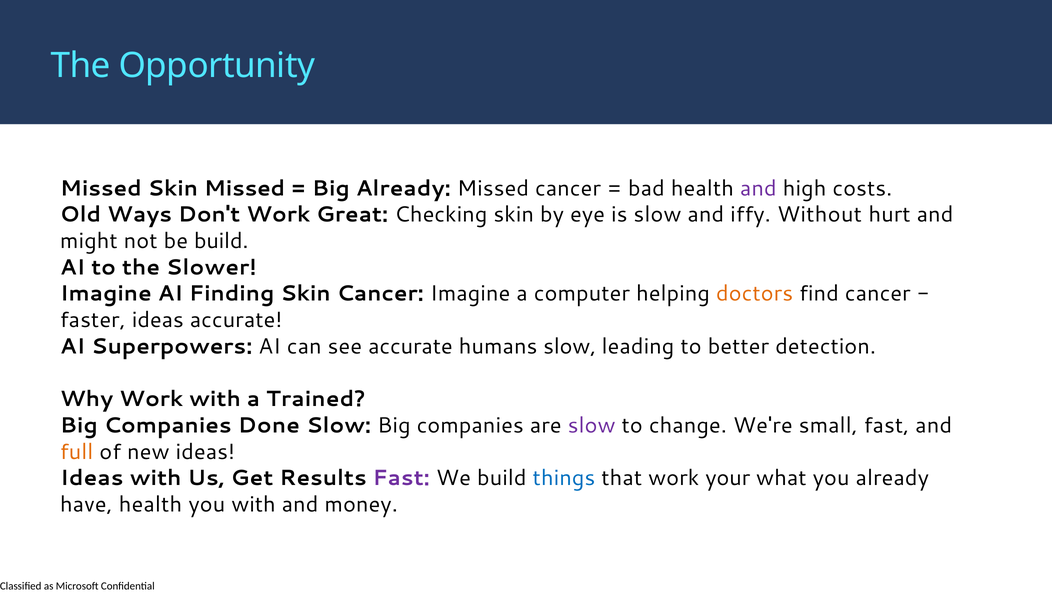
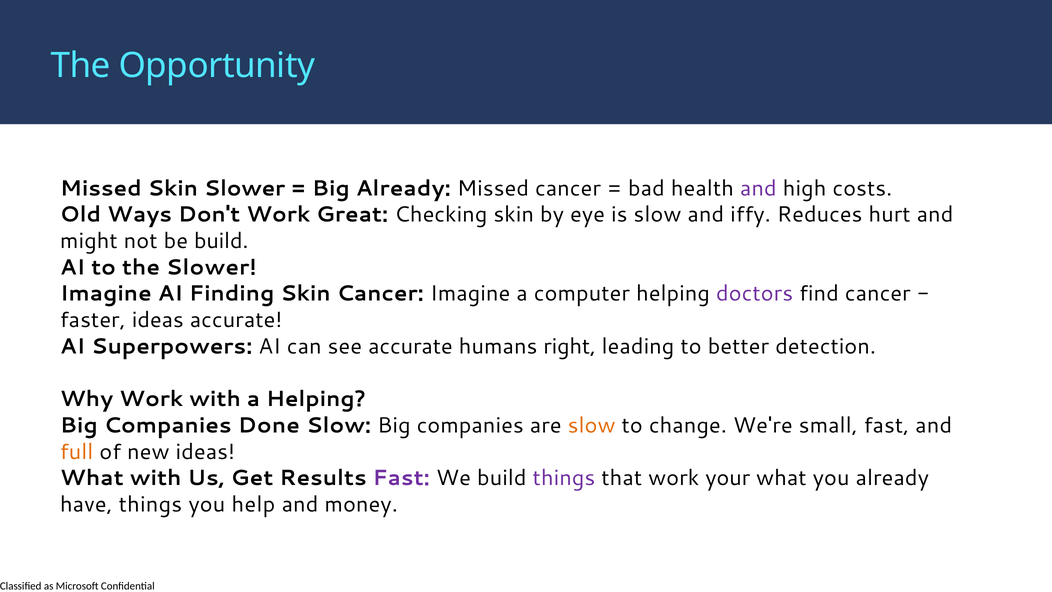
Skin Missed: Missed -> Slower
Without: Without -> Reduces
doctors colour: orange -> purple
humans slow: slow -> right
a Trained: Trained -> Helping
slow at (592, 425) colour: purple -> orange
Ideas at (92, 478): Ideas -> What
things at (564, 478) colour: blue -> purple
have health: health -> things
you with: with -> help
